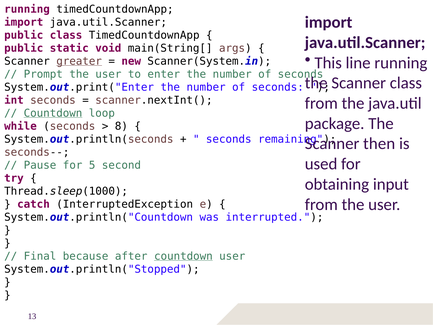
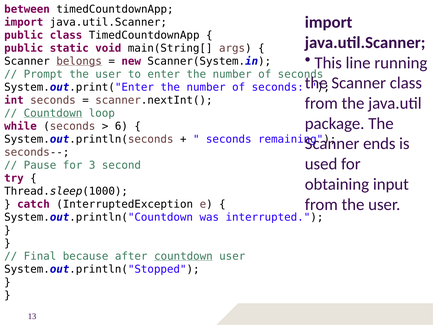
running at (27, 9): running -> between
greater: greater -> belongs
8: 8 -> 6
then: then -> ends
5: 5 -> 3
